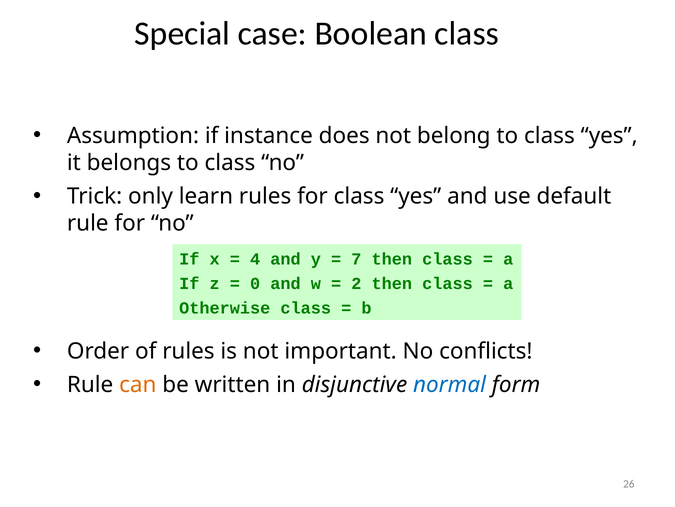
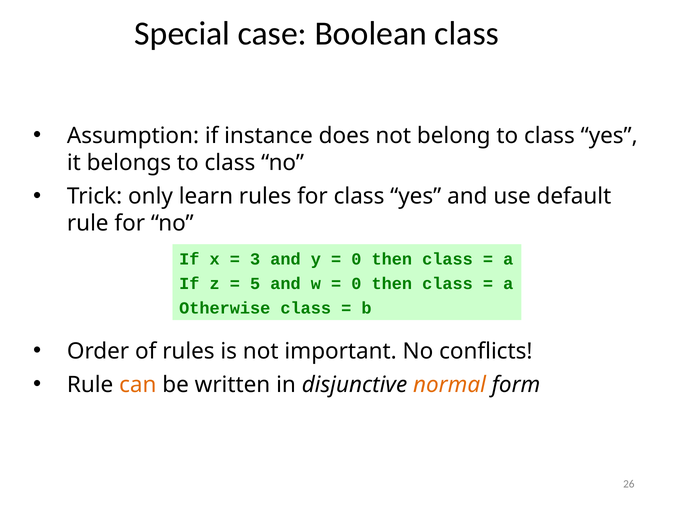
4: 4 -> 3
7 at (356, 259): 7 -> 0
0: 0 -> 5
2 at (356, 283): 2 -> 0
normal colour: blue -> orange
